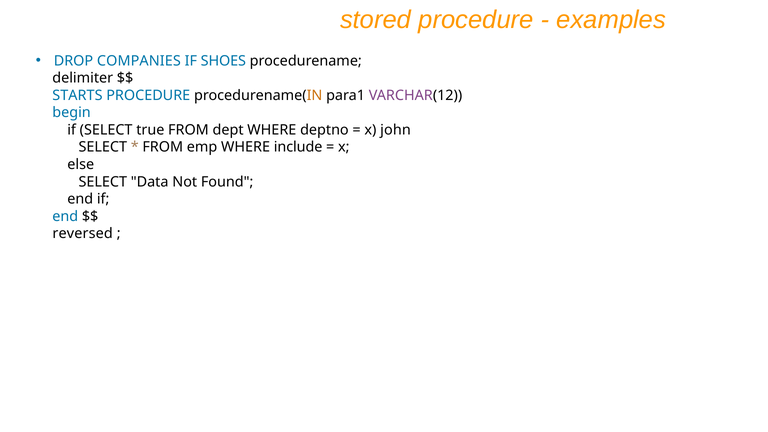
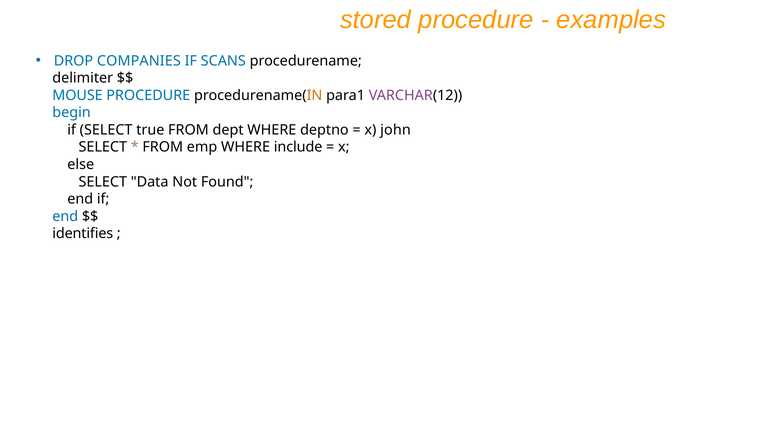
SHOES: SHOES -> SCANS
STARTS: STARTS -> MOUSE
reversed: reversed -> identifies
